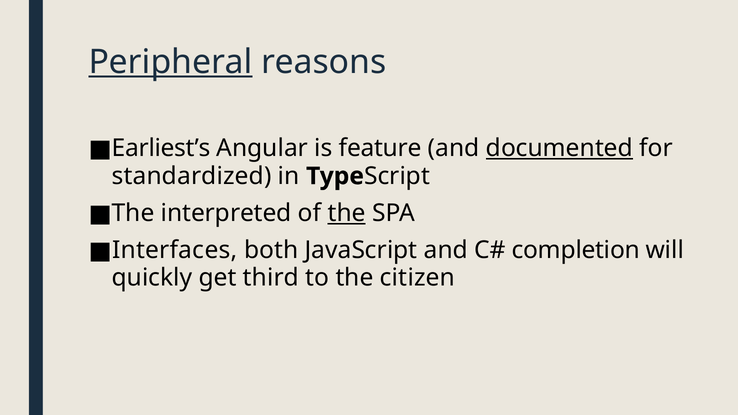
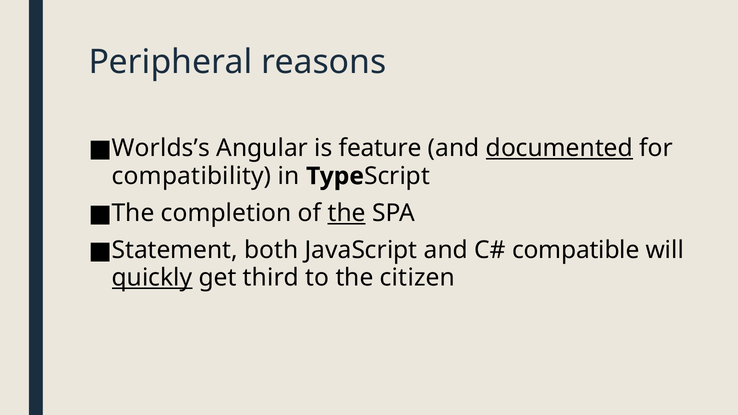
Peripheral underline: present -> none
Earliest’s: Earliest’s -> Worlds’s
standardized: standardized -> compatibility
interpreted: interpreted -> completion
Interfaces: Interfaces -> Statement
completion: completion -> compatible
quickly underline: none -> present
